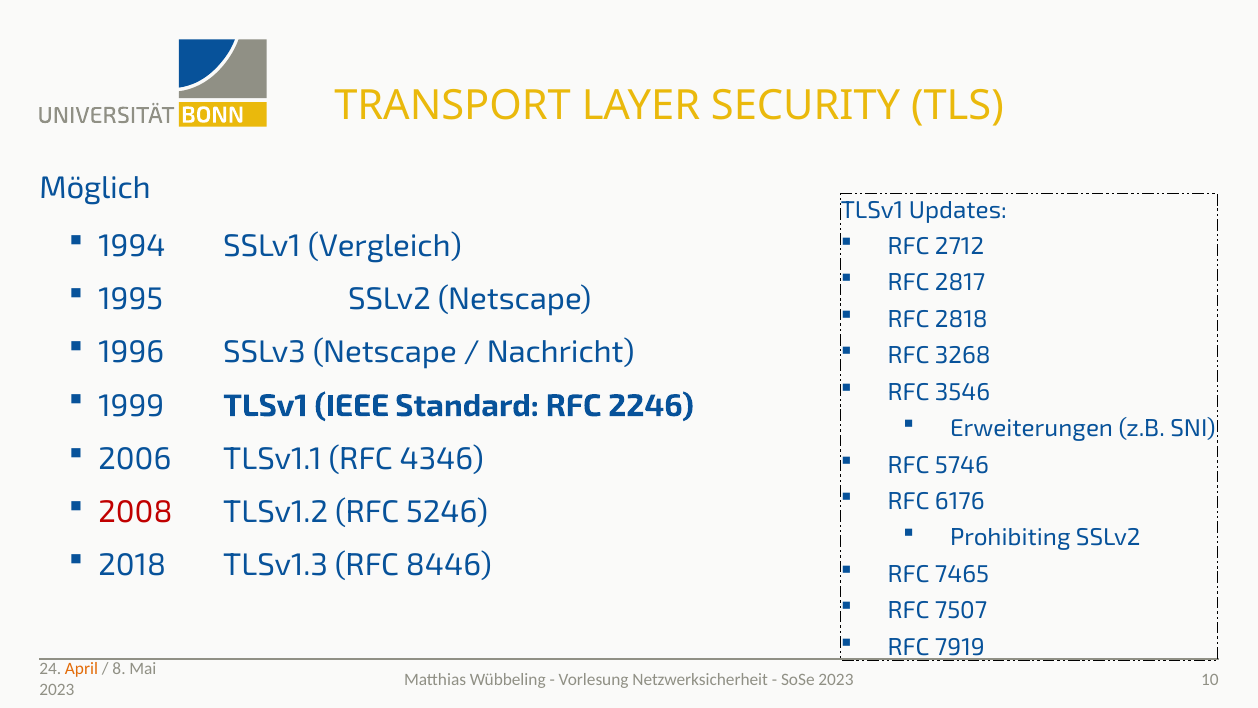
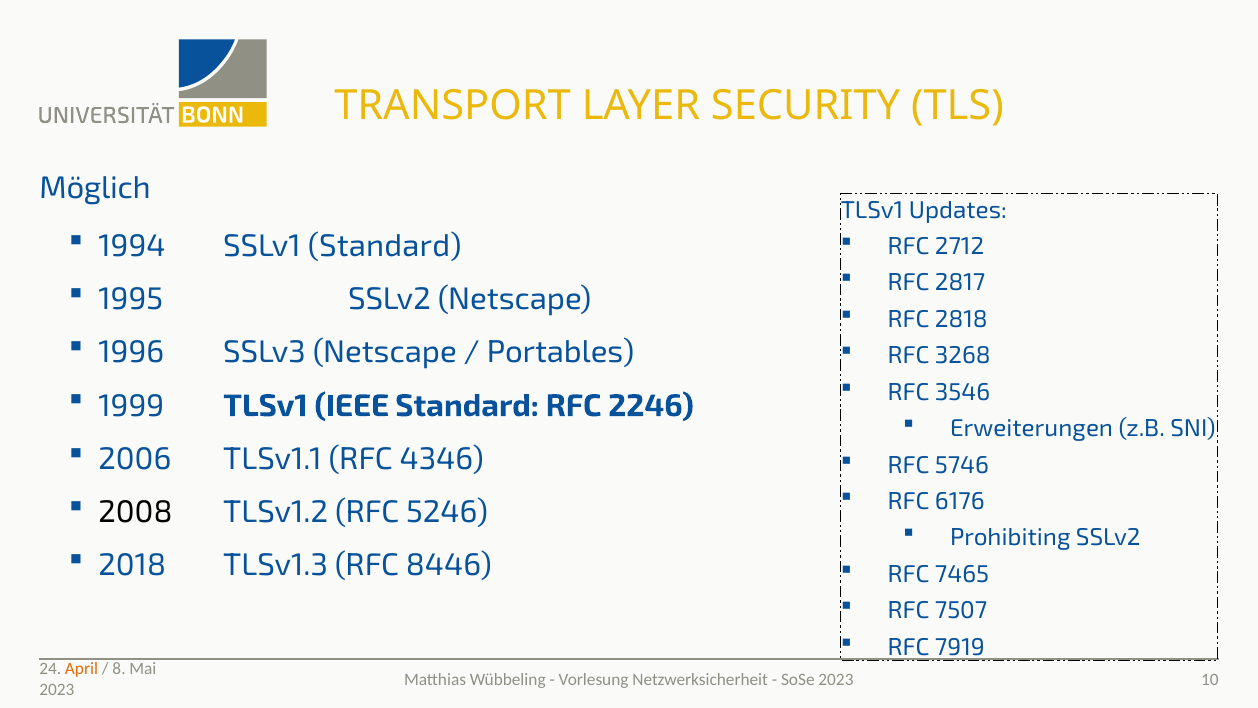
SSLv1 Vergleich: Vergleich -> Standard
Nachricht: Nachricht -> Portables
2008 colour: red -> black
